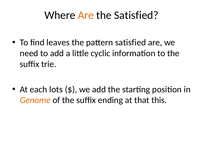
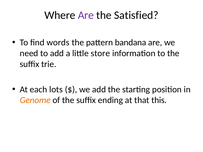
Are at (86, 15) colour: orange -> purple
leaves: leaves -> words
pattern satisfied: satisfied -> bandana
cyclic: cyclic -> store
